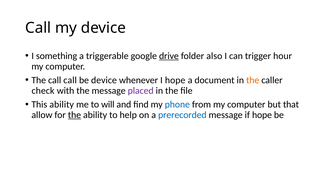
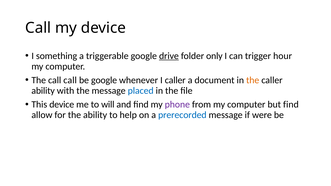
also: also -> only
be device: device -> google
I hope: hope -> caller
check at (43, 91): check -> ability
placed colour: purple -> blue
This ability: ability -> device
phone colour: blue -> purple
but that: that -> find
the at (74, 115) underline: present -> none
if hope: hope -> were
